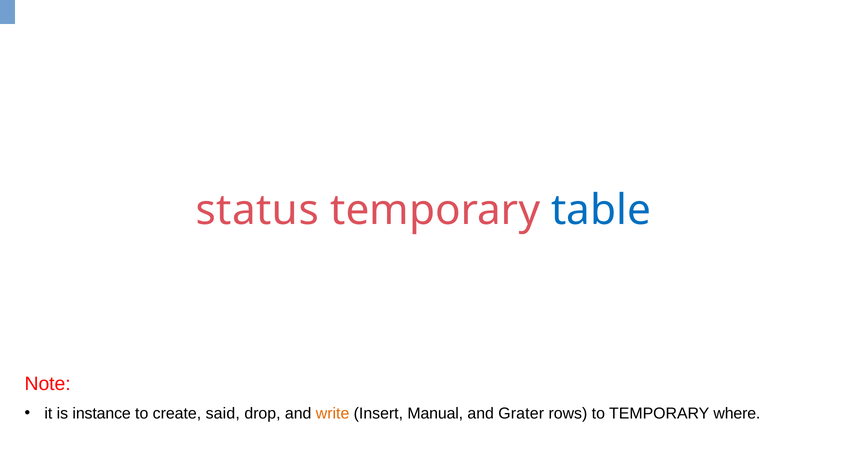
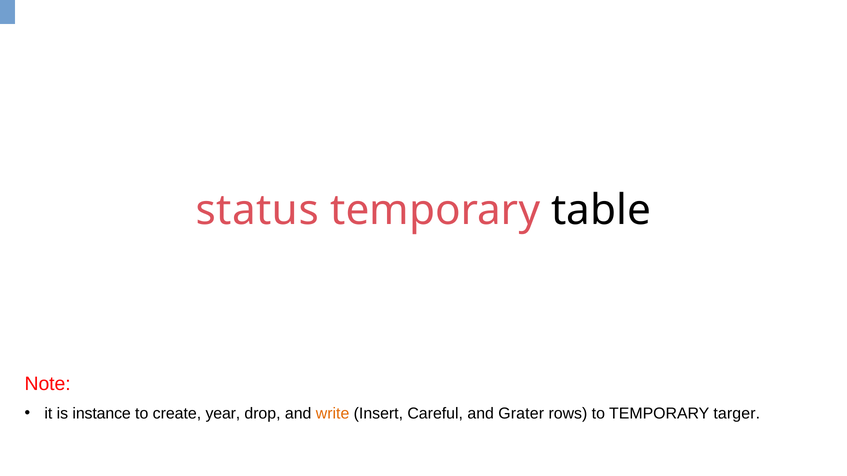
table colour: blue -> black
said: said -> year
Manual: Manual -> Careful
where: where -> targer
